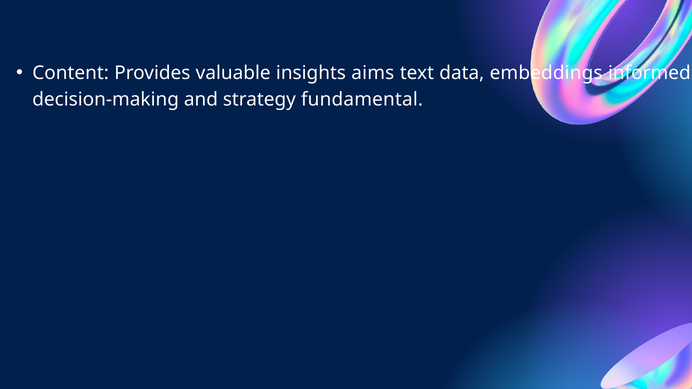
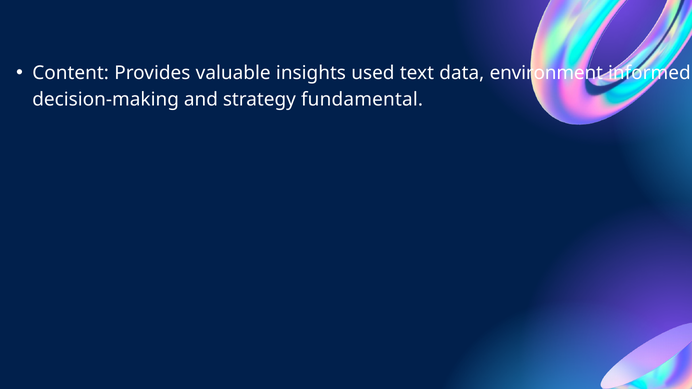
aims: aims -> used
embeddings: embeddings -> environment
